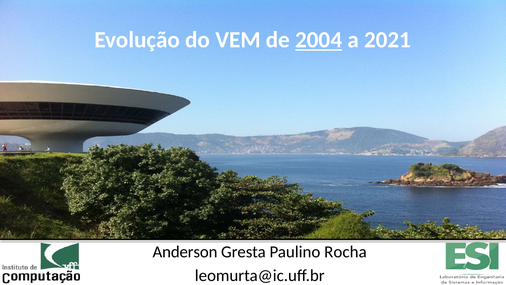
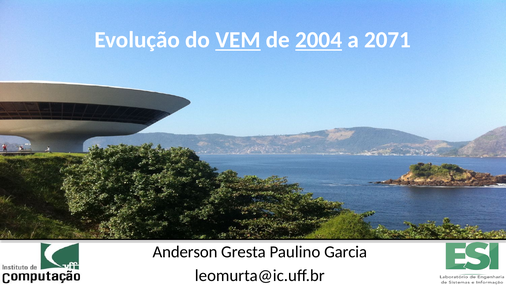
VEM underline: none -> present
2021: 2021 -> 2071
Rocha: Rocha -> Garcia
